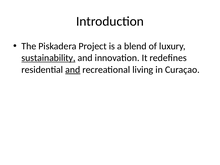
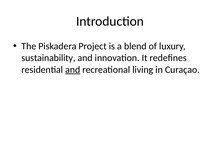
sustainability underline: present -> none
